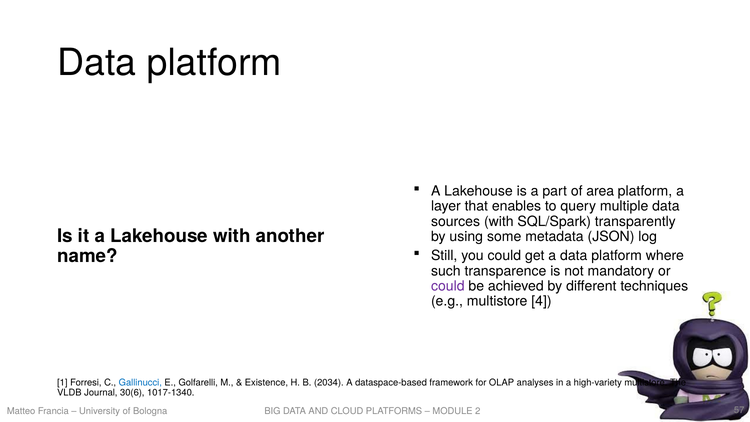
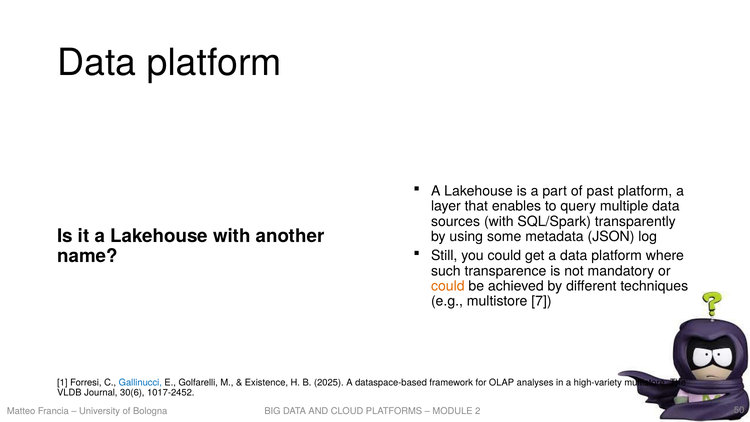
area: area -> past
could at (448, 286) colour: purple -> orange
4: 4 -> 7
2034: 2034 -> 2025
1017-1340: 1017-1340 -> 1017-2452
57: 57 -> 50
